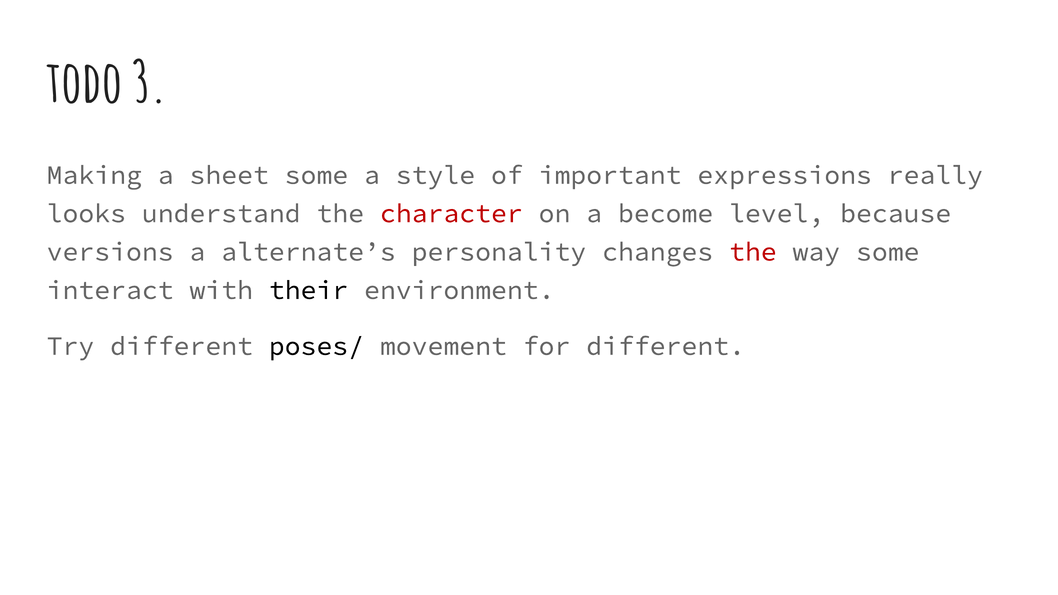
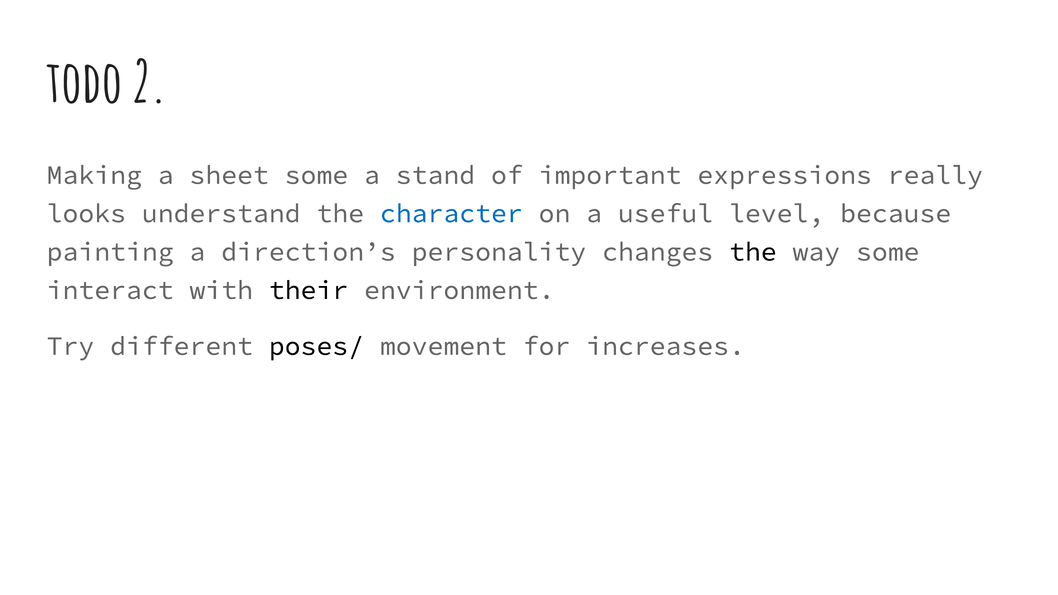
3: 3 -> 2
style: style -> stand
character colour: red -> blue
become: become -> useful
versions: versions -> painting
alternate’s: alternate’s -> direction’s
the at (753, 252) colour: red -> black
for different: different -> increases
